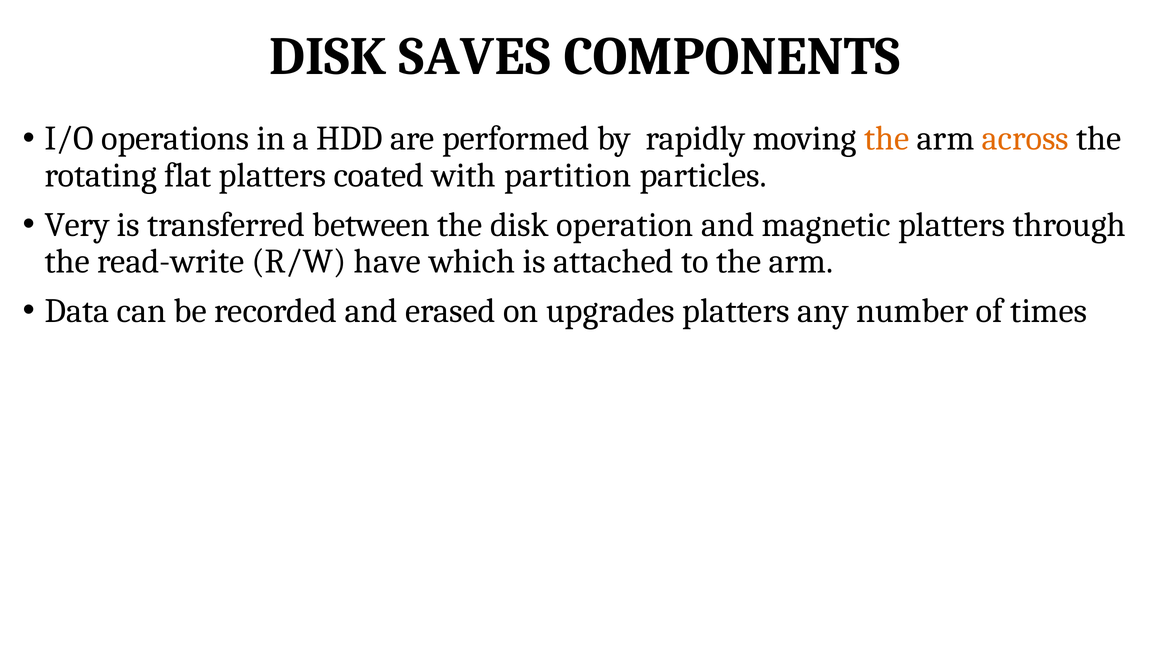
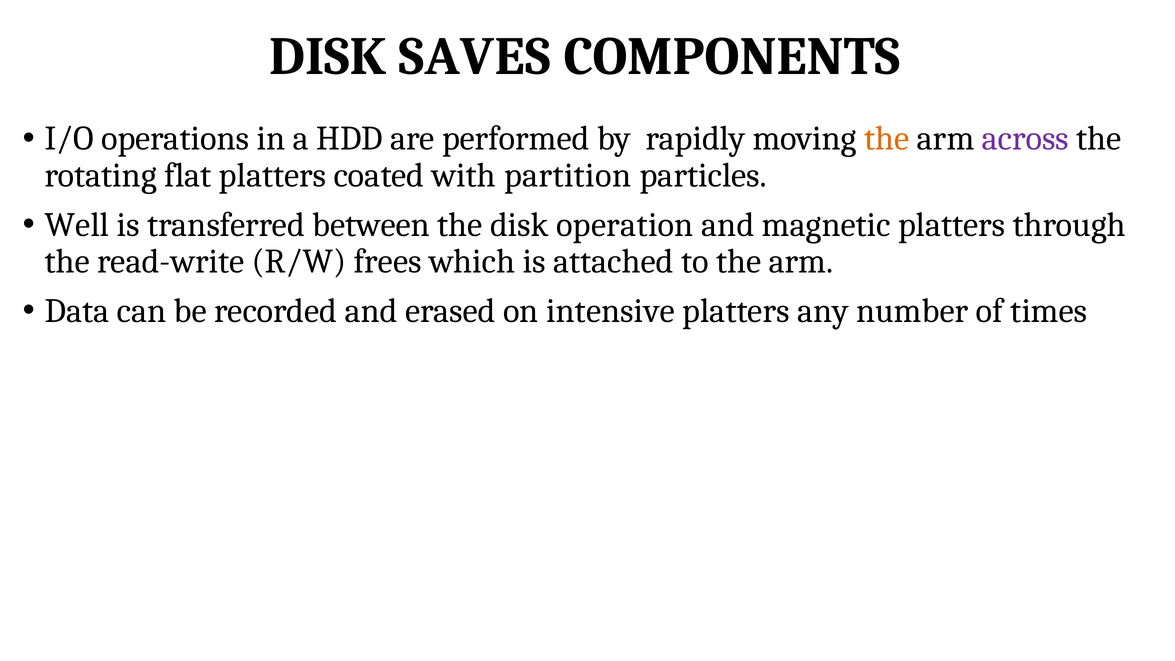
across colour: orange -> purple
Very: Very -> Well
have: have -> frees
upgrades: upgrades -> intensive
